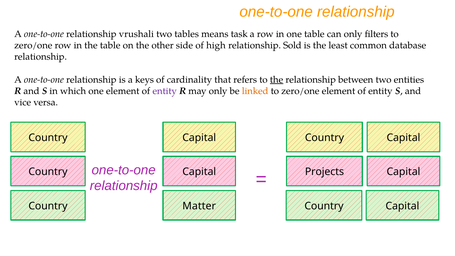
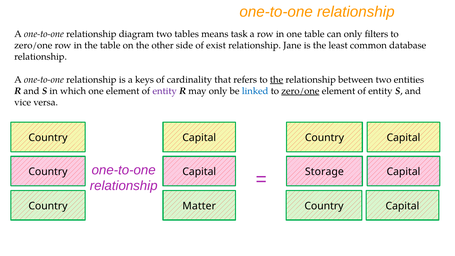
vrushali: vrushali -> diagram
high: high -> exist
Sold: Sold -> Jane
linked colour: orange -> blue
zero/one at (300, 91) underline: none -> present
Projects: Projects -> Storage
